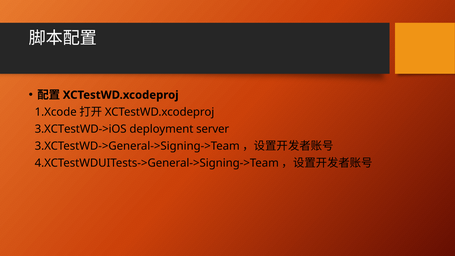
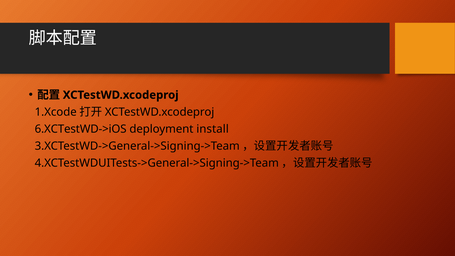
3.XCTestWD->iOS: 3.XCTestWD->iOS -> 6.XCTestWD->iOS
server: server -> install
